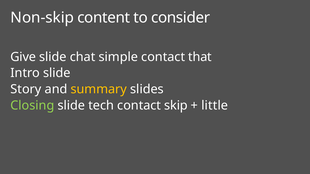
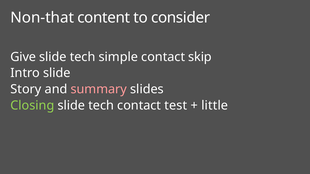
Non-skip: Non-skip -> Non-that
chat at (83, 57): chat -> tech
that: that -> skip
summary colour: yellow -> pink
skip: skip -> test
